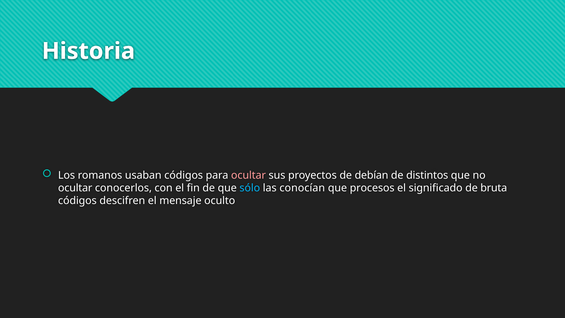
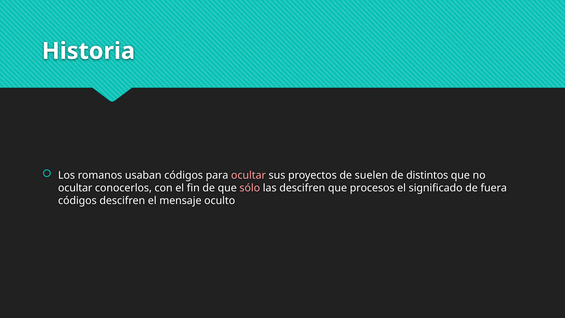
debían: debían -> suelen
sólo colour: light blue -> pink
las conocían: conocían -> descifren
bruta: bruta -> fuera
